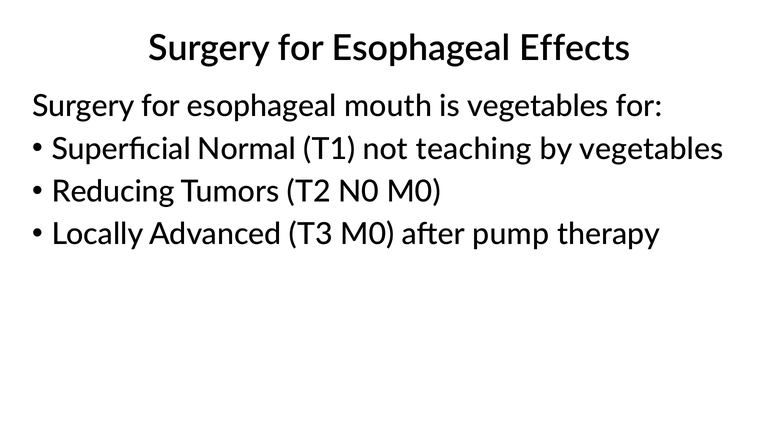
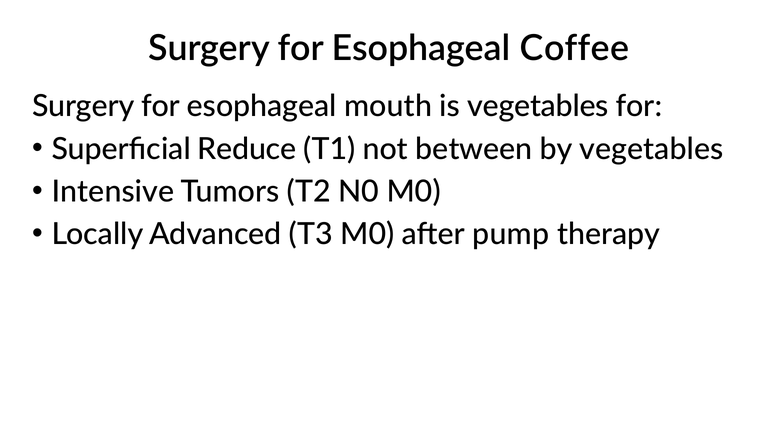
Effects: Effects -> Coffee
Normal: Normal -> Reduce
teaching: teaching -> between
Reducing: Reducing -> Intensive
